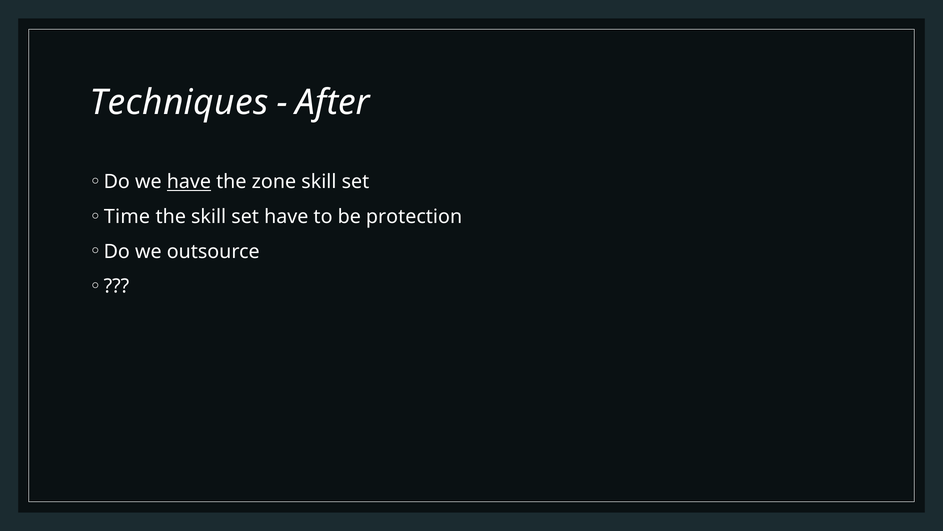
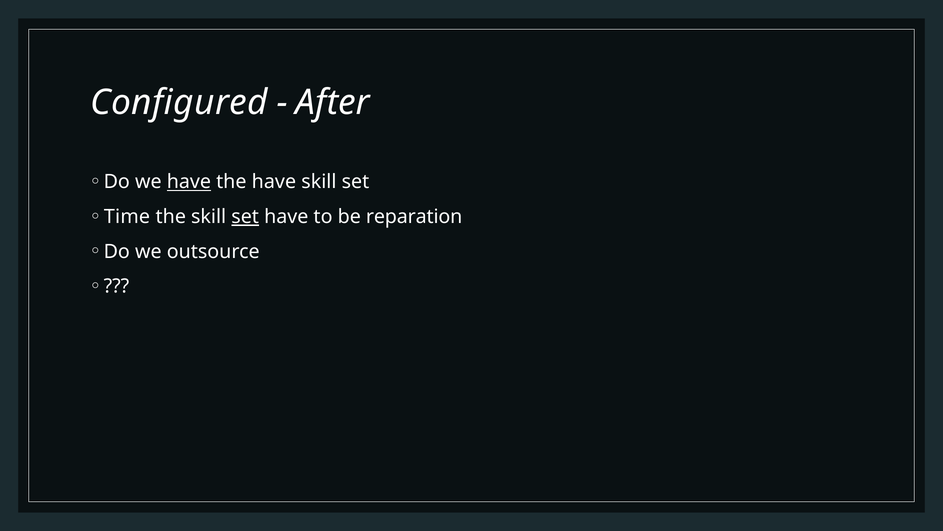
Techniques: Techniques -> Configured
the zone: zone -> have
set at (245, 217) underline: none -> present
protection: protection -> reparation
